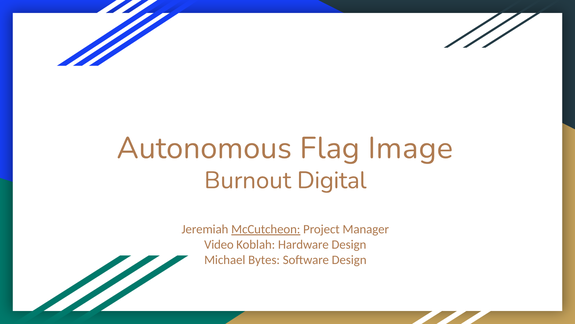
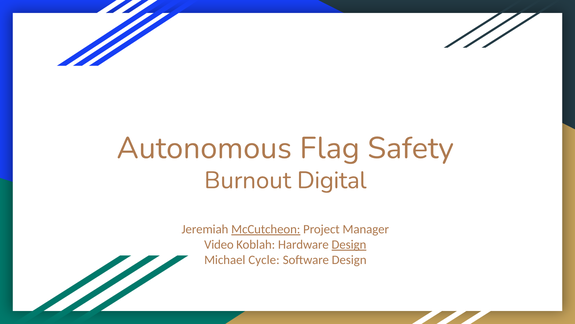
Image: Image -> Safety
Design at (349, 244) underline: none -> present
Bytes: Bytes -> Cycle
